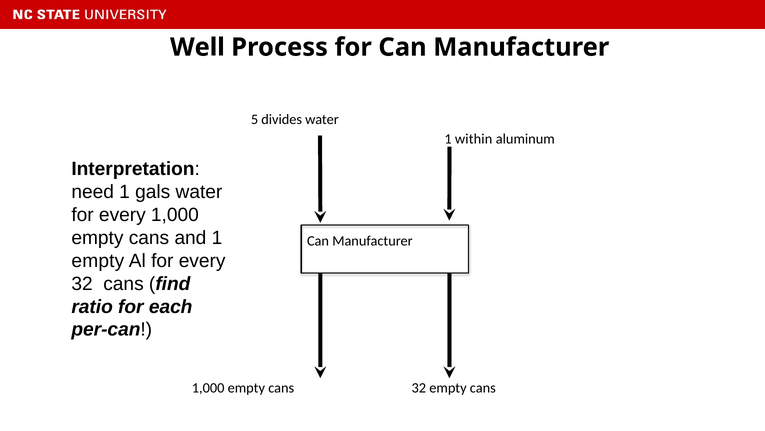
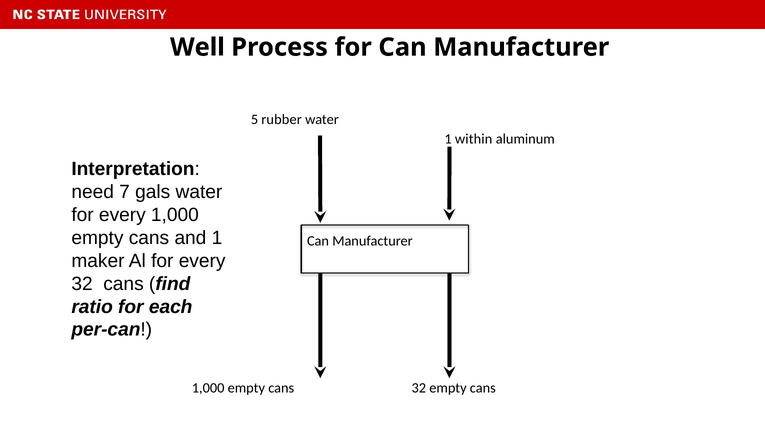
divides: divides -> rubber
need 1: 1 -> 7
empty at (98, 260): empty -> maker
